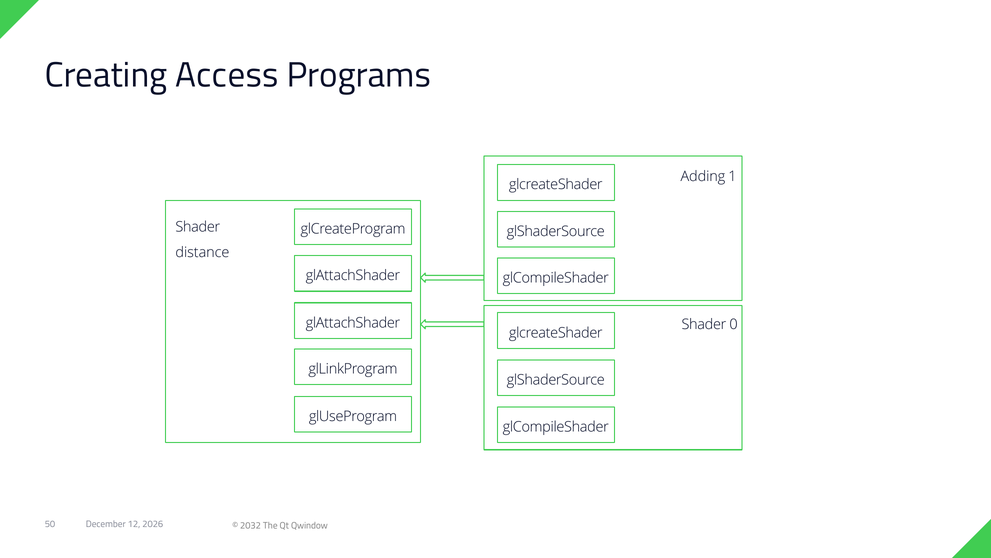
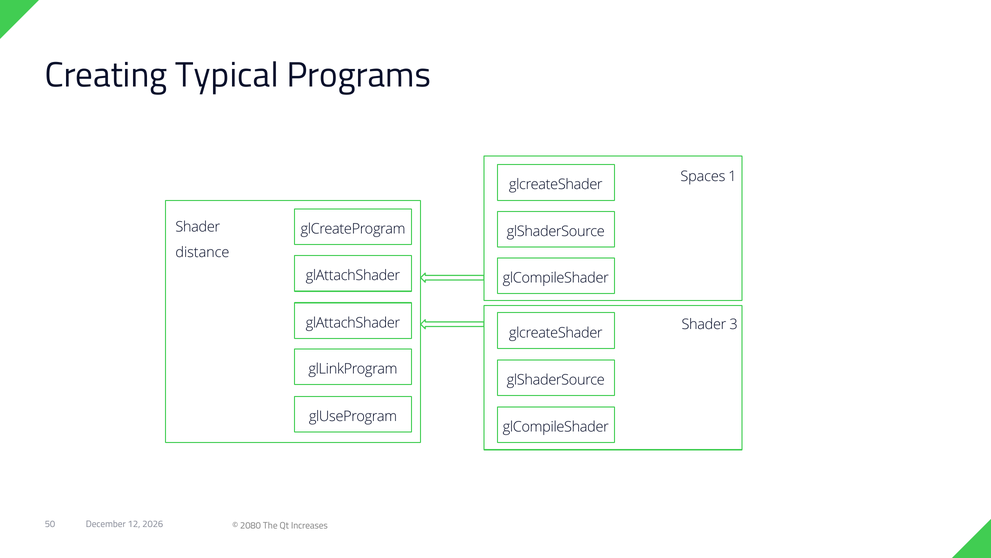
Access: Access -> Typical
Adding: Adding -> Spaces
0: 0 -> 3
2032: 2032 -> 2080
Qwindow: Qwindow -> Increases
